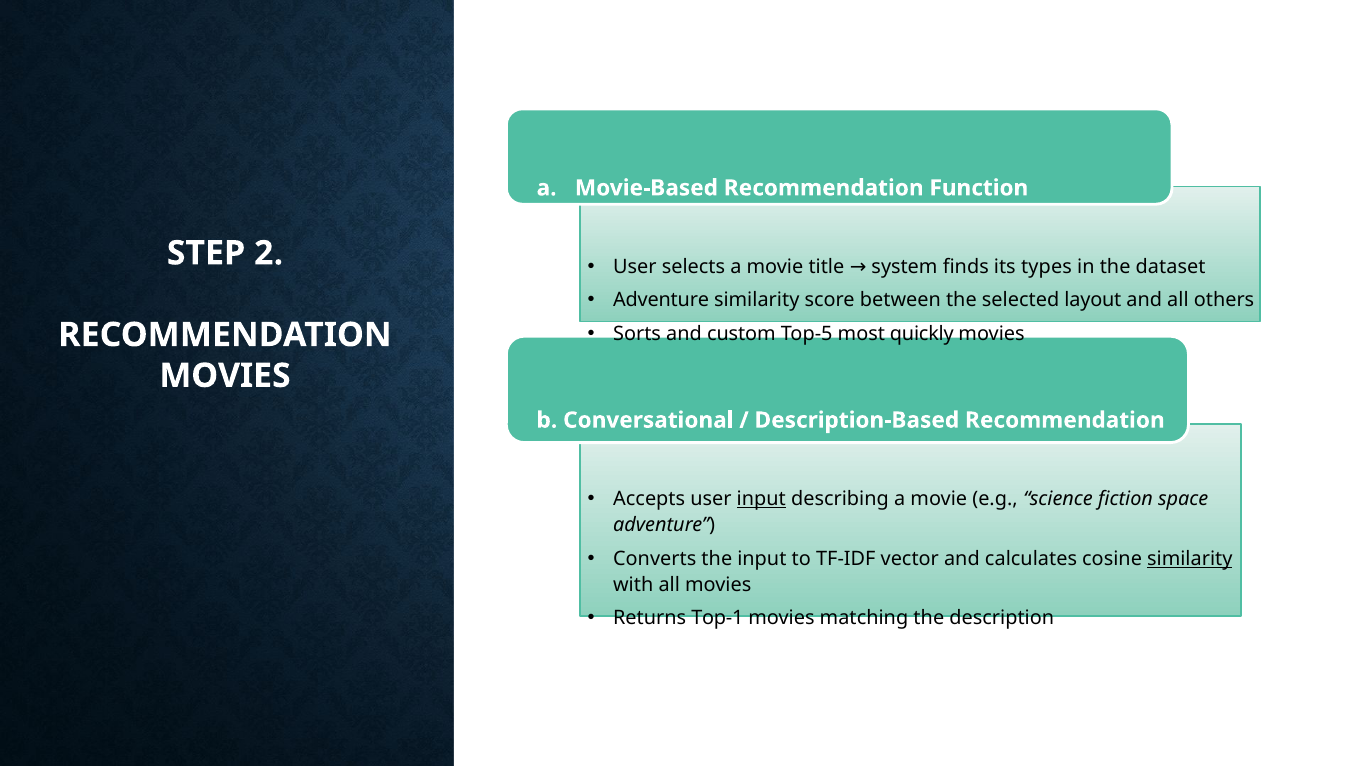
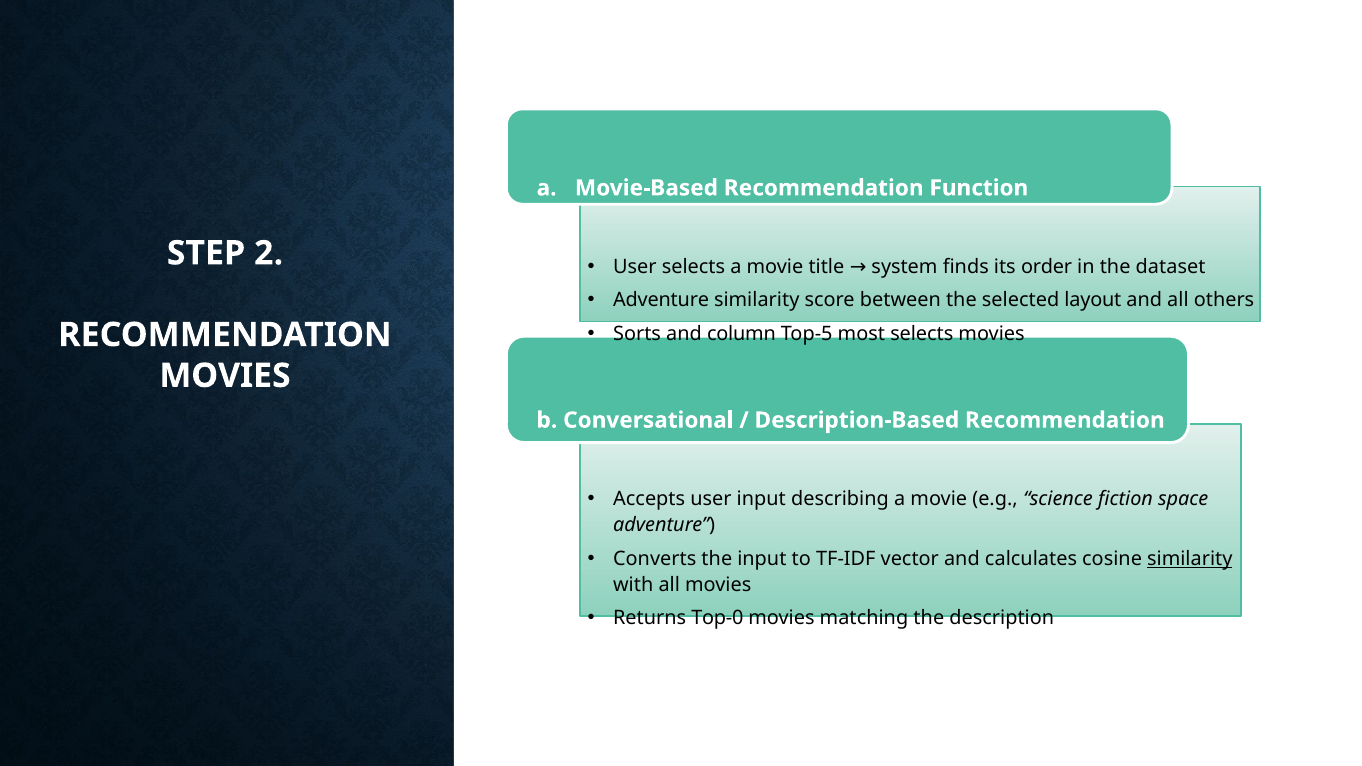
types: types -> order
custom: custom -> column
most quickly: quickly -> selects
input at (761, 499) underline: present -> none
Top-1: Top-1 -> Top-0
